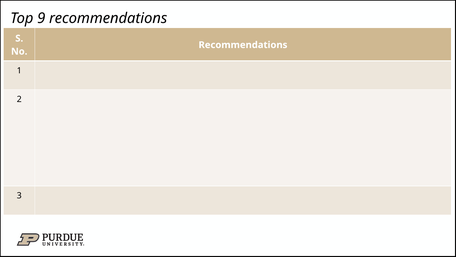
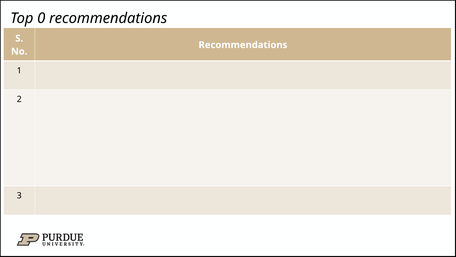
9: 9 -> 0
